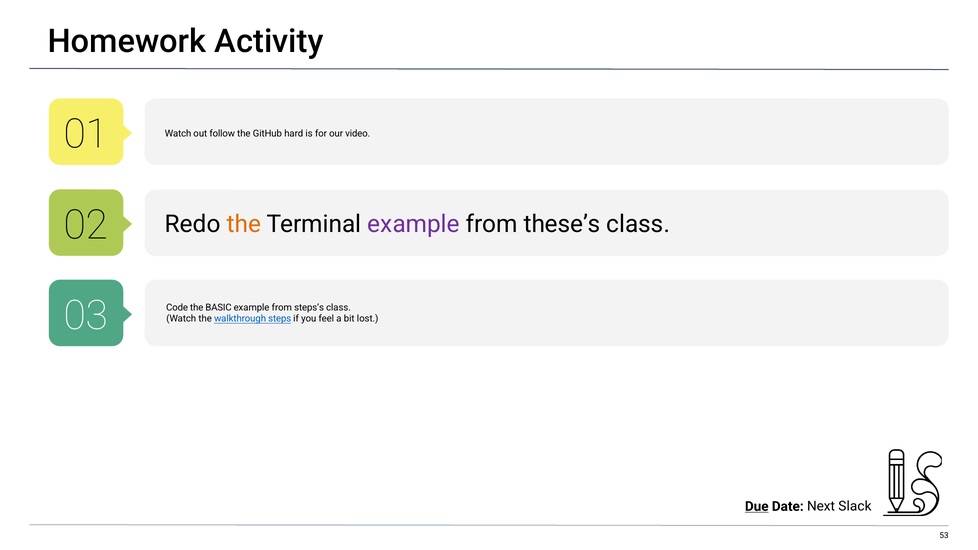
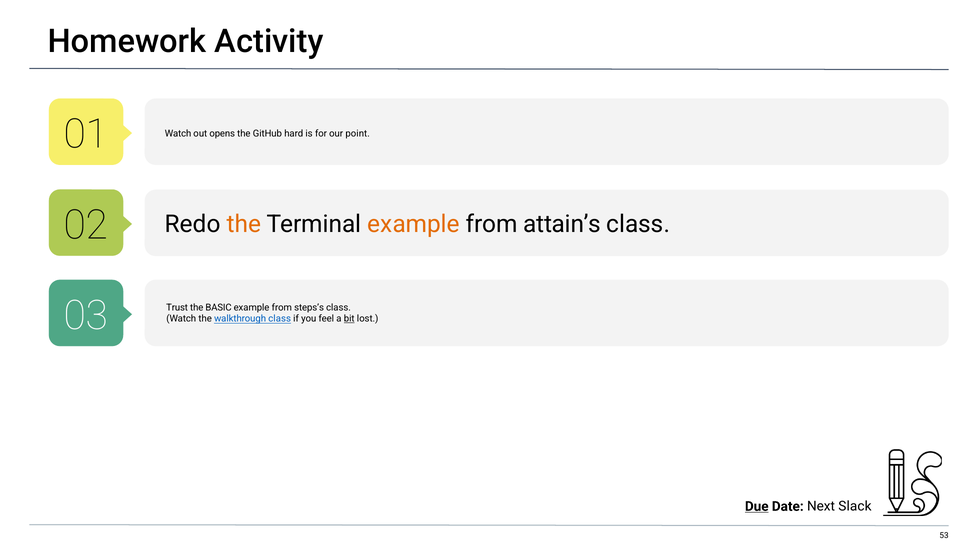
follow: follow -> opens
video: video -> point
example at (414, 224) colour: purple -> orange
these’s: these’s -> attain’s
Code: Code -> Trust
walkthrough steps: steps -> class
bit underline: none -> present
